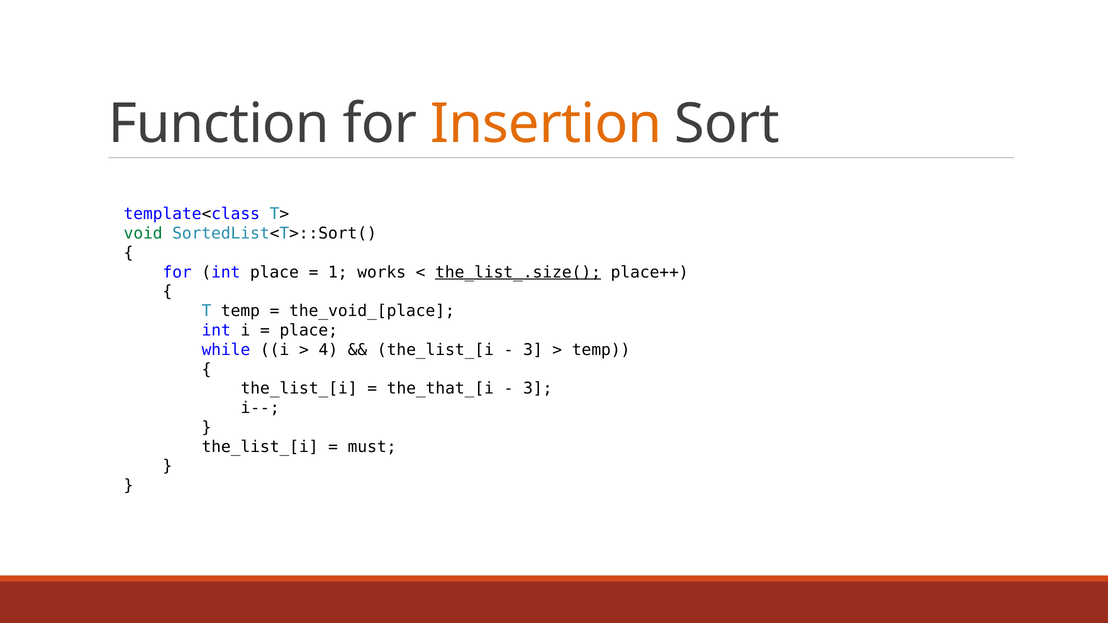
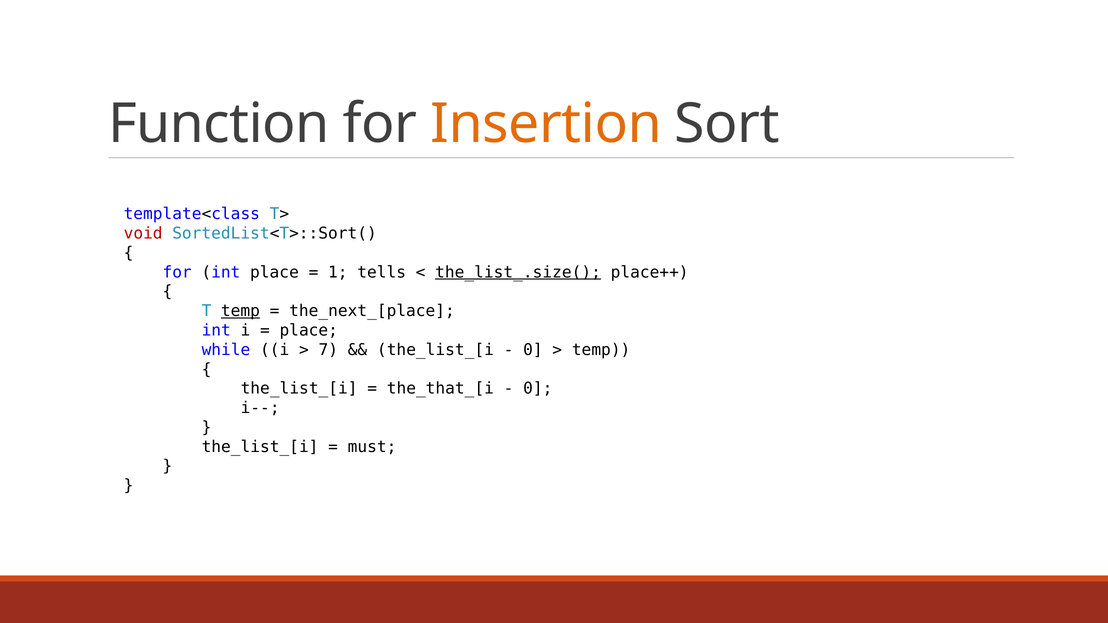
void colour: green -> red
works: works -> tells
temp at (240, 311) underline: none -> present
the_void_[place: the_void_[place -> the_next_[place
4: 4 -> 7
3 at (533, 350): 3 -> 0
3 at (538, 389): 3 -> 0
